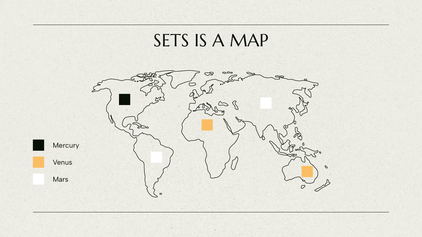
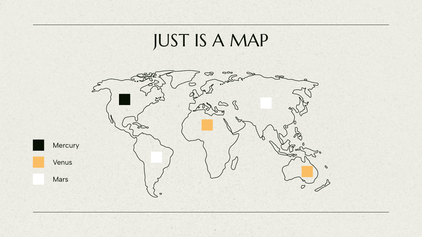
SETS: SETS -> JUST
